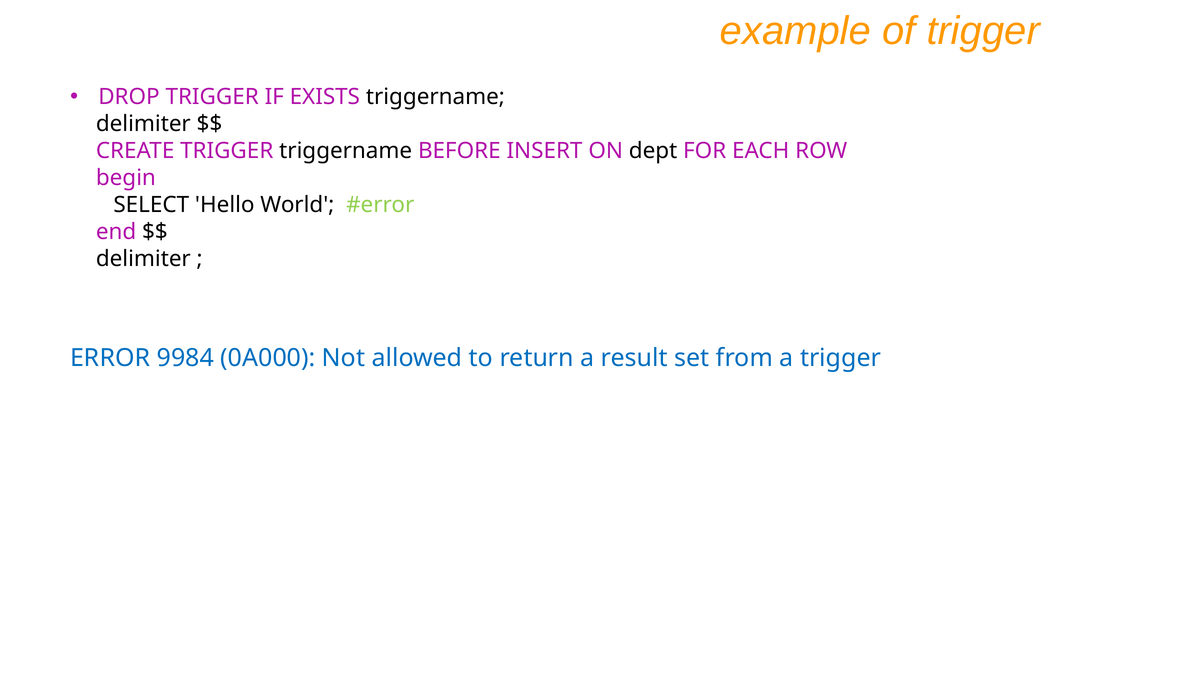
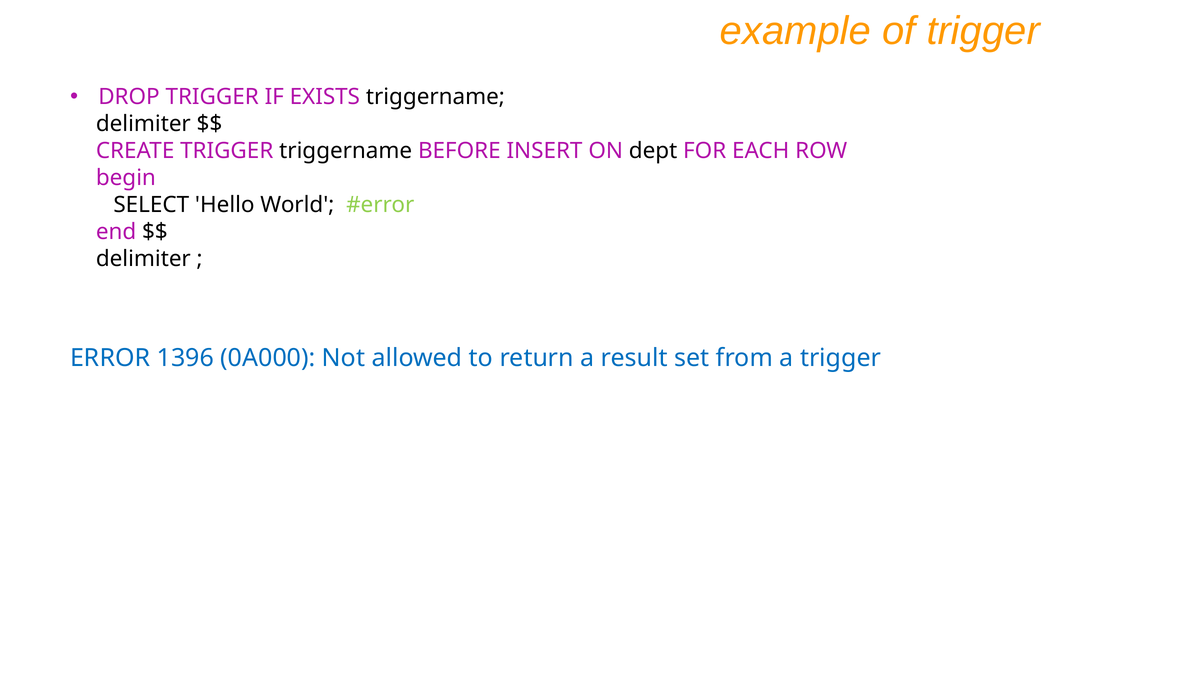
9984: 9984 -> 1396
